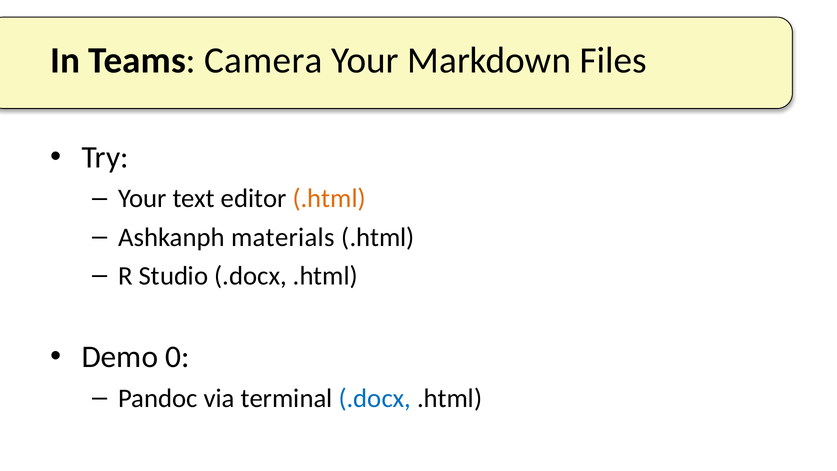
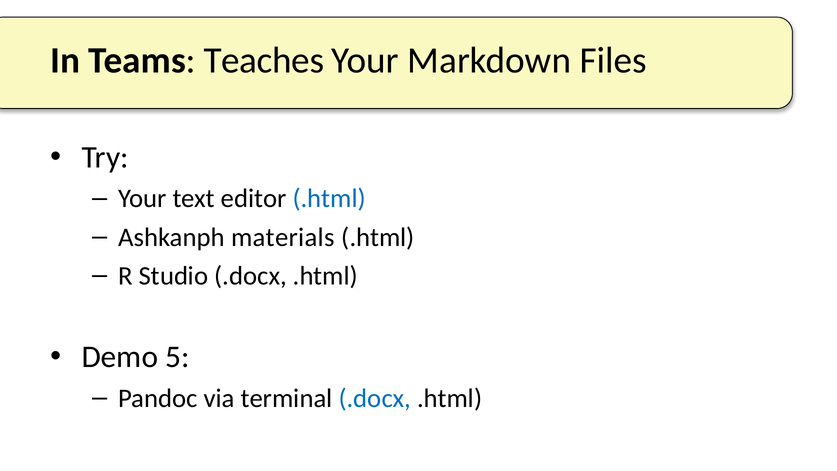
Camera: Camera -> Teaches
.html at (329, 199) colour: orange -> blue
0: 0 -> 5
